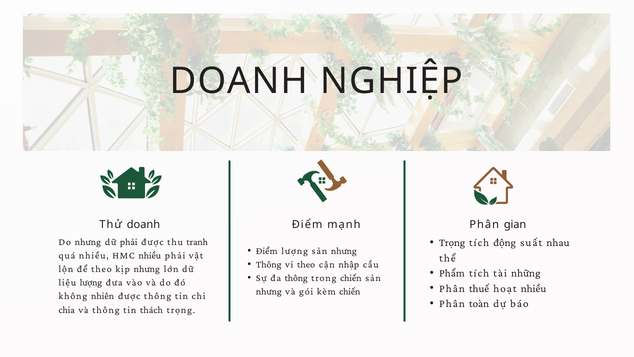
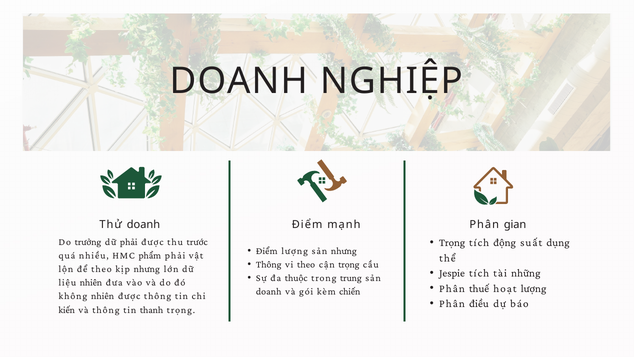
nhau: nhau -> dụng
Do nhưng: nhưng -> trưởng
tranh: tranh -> trước
HMC nhiều: nhiều -> phẩm
cận nhập: nhập -> trọng
Phẩm: Phẩm -> Jespie
đa thông: thông -> thuộc
trong chiến: chiến -> trung
liệu lượng: lượng -> nhiên
hoạt nhiều: nhiều -> lượng
nhưng at (269, 291): nhưng -> doanh
toàn: toàn -> điều
chia: chia -> kiến
thách: thách -> thanh
